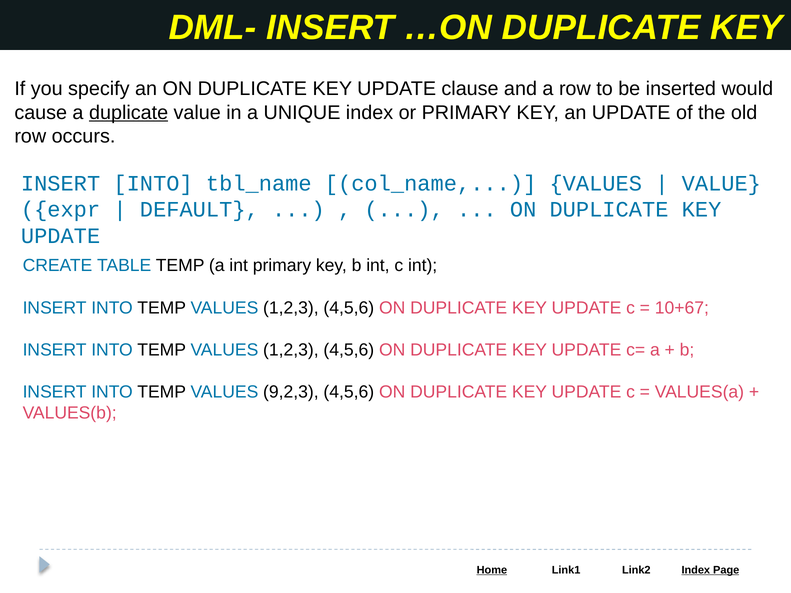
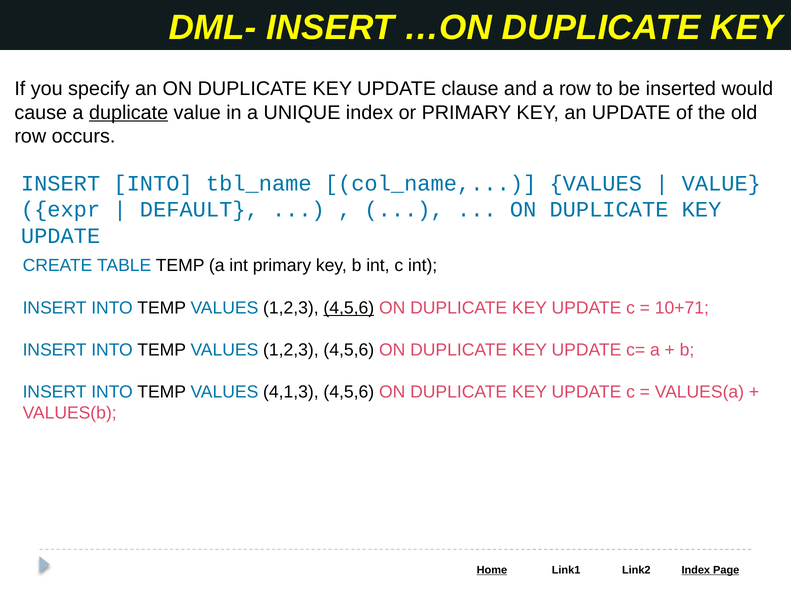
4,5,6 at (349, 308) underline: none -> present
10+67: 10+67 -> 10+71
9,2,3: 9,2,3 -> 4,1,3
